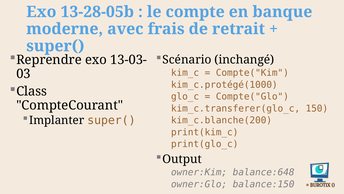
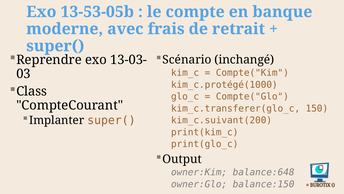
13-28-05b: 13-28-05b -> 13-53-05b
kim_c.blanche(200: kim_c.blanche(200 -> kim_c.suivant(200
